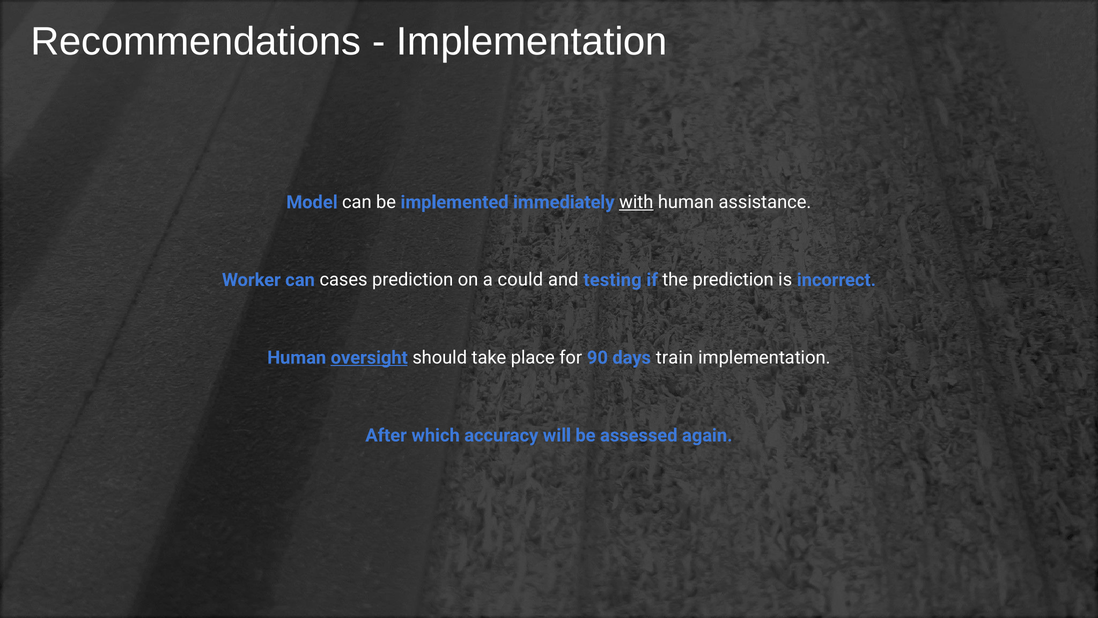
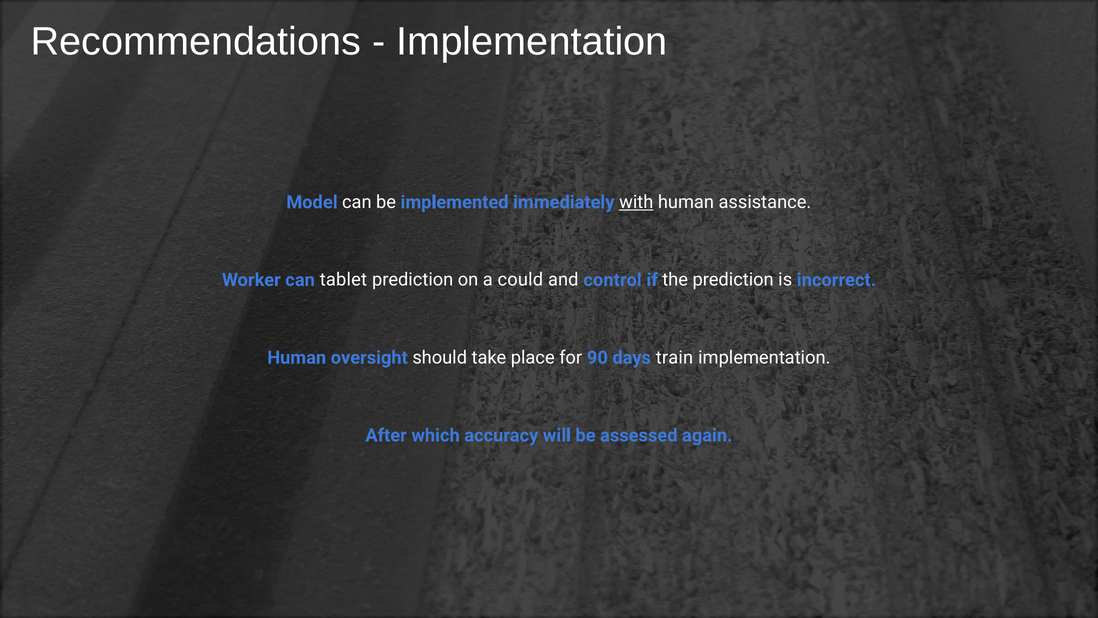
cases: cases -> tablet
testing: testing -> control
oversight underline: present -> none
